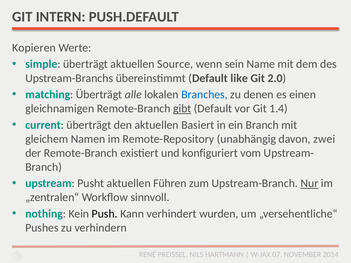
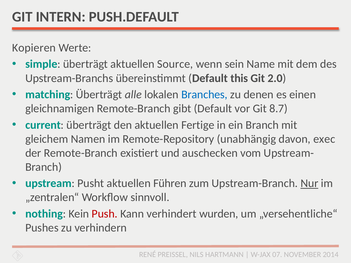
like: like -> this
gibt underline: present -> none
1.4: 1.4 -> 8.7
Basiert: Basiert -> Fertige
zwei: zwei -> exec
konfiguriert: konfiguriert -> auschecken
Push colour: black -> red
